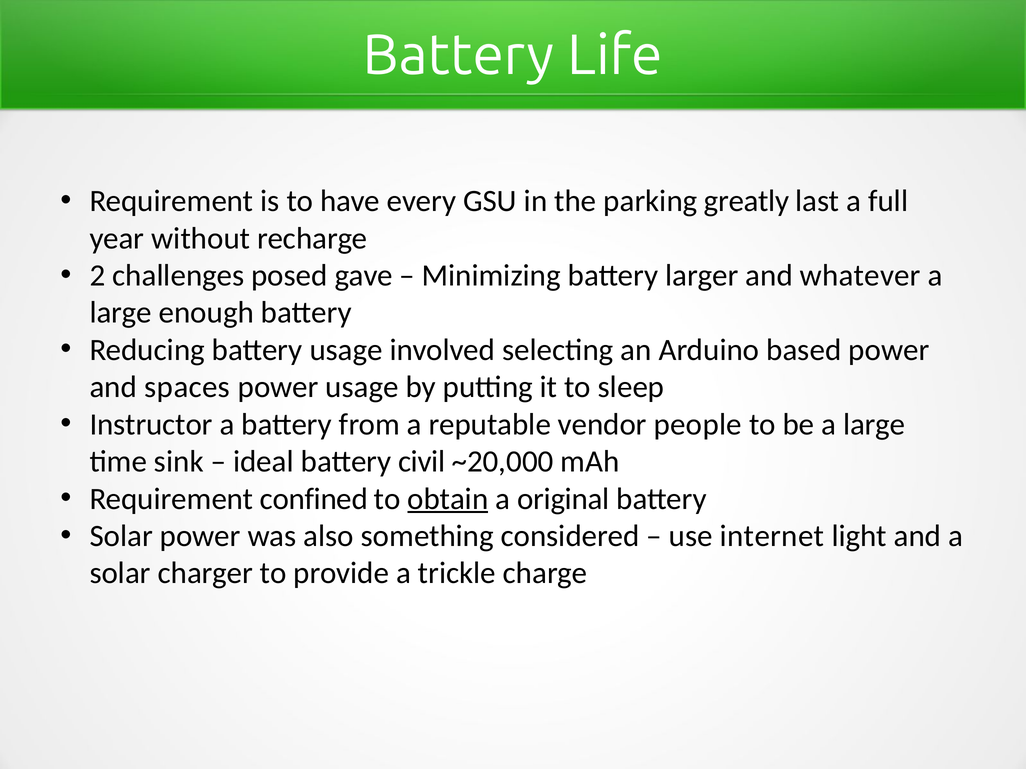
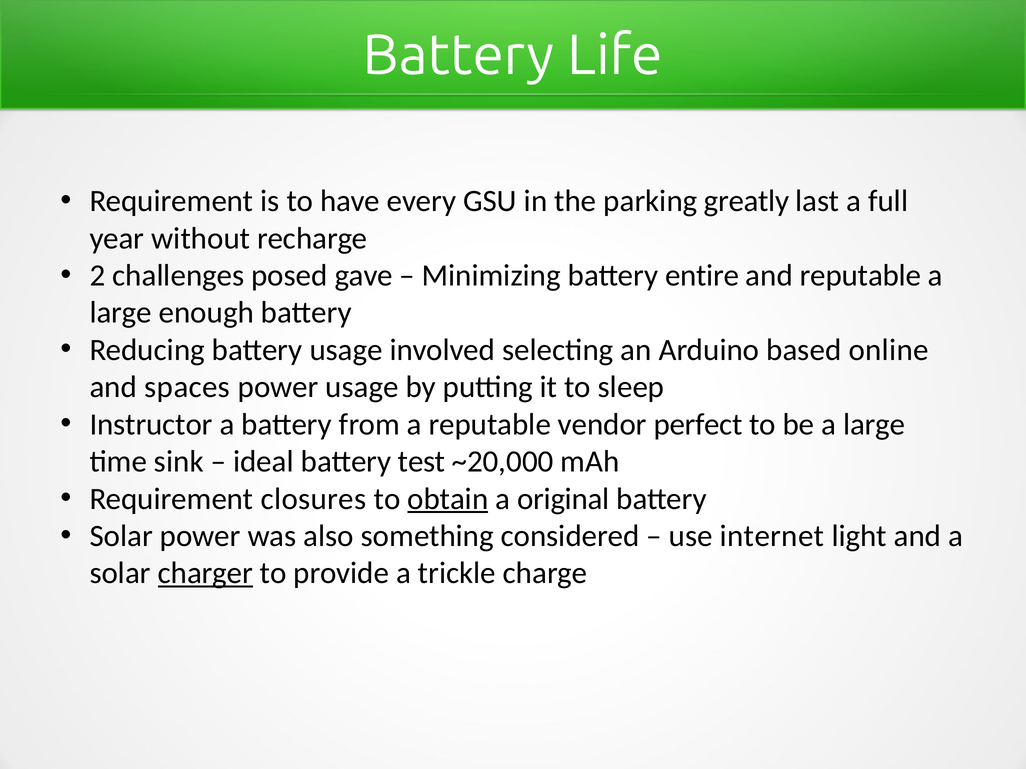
larger: larger -> entire
and whatever: whatever -> reputable
based power: power -> online
people: people -> perfect
civil: civil -> test
confined: confined -> closures
charger underline: none -> present
